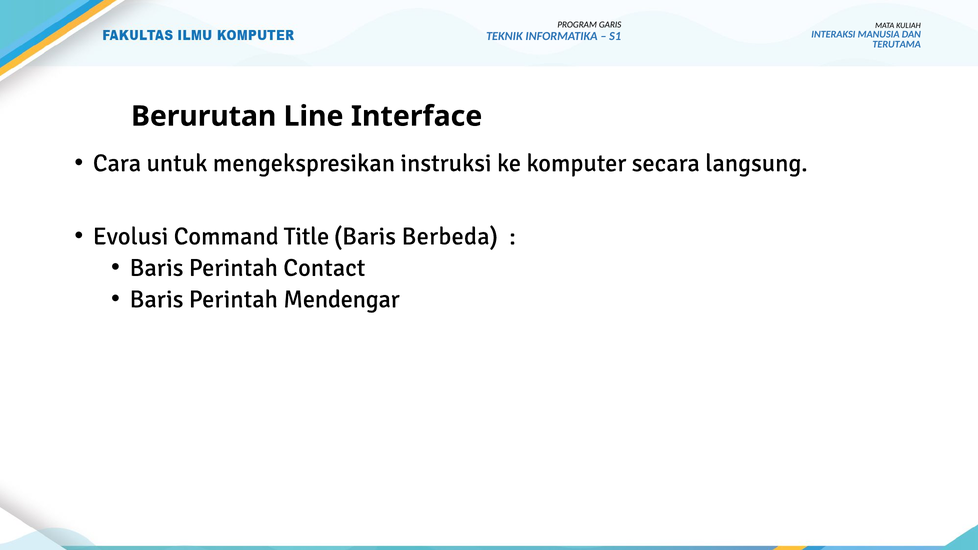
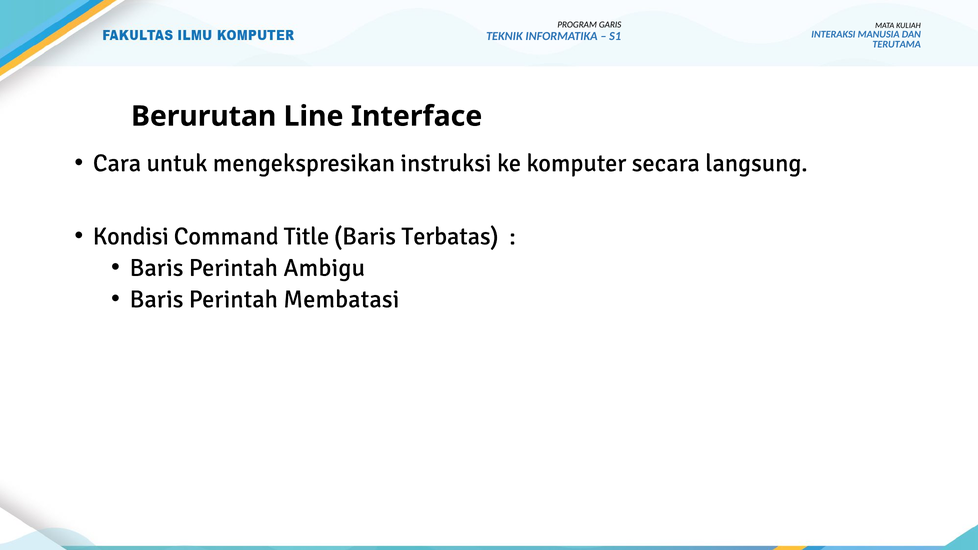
Evolusi: Evolusi -> Kondisi
Berbeda: Berbeda -> Terbatas
Contact: Contact -> Ambigu
Mendengar: Mendengar -> Membatasi
